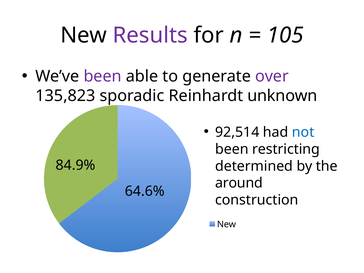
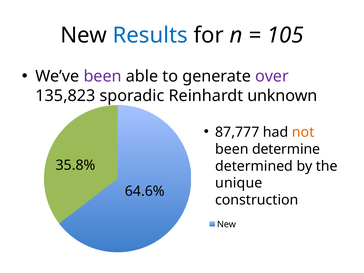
Results colour: purple -> blue
92,514: 92,514 -> 87,777
not colour: blue -> orange
restricting: restricting -> determine
84.9%: 84.9% -> 35.8%
around: around -> unique
